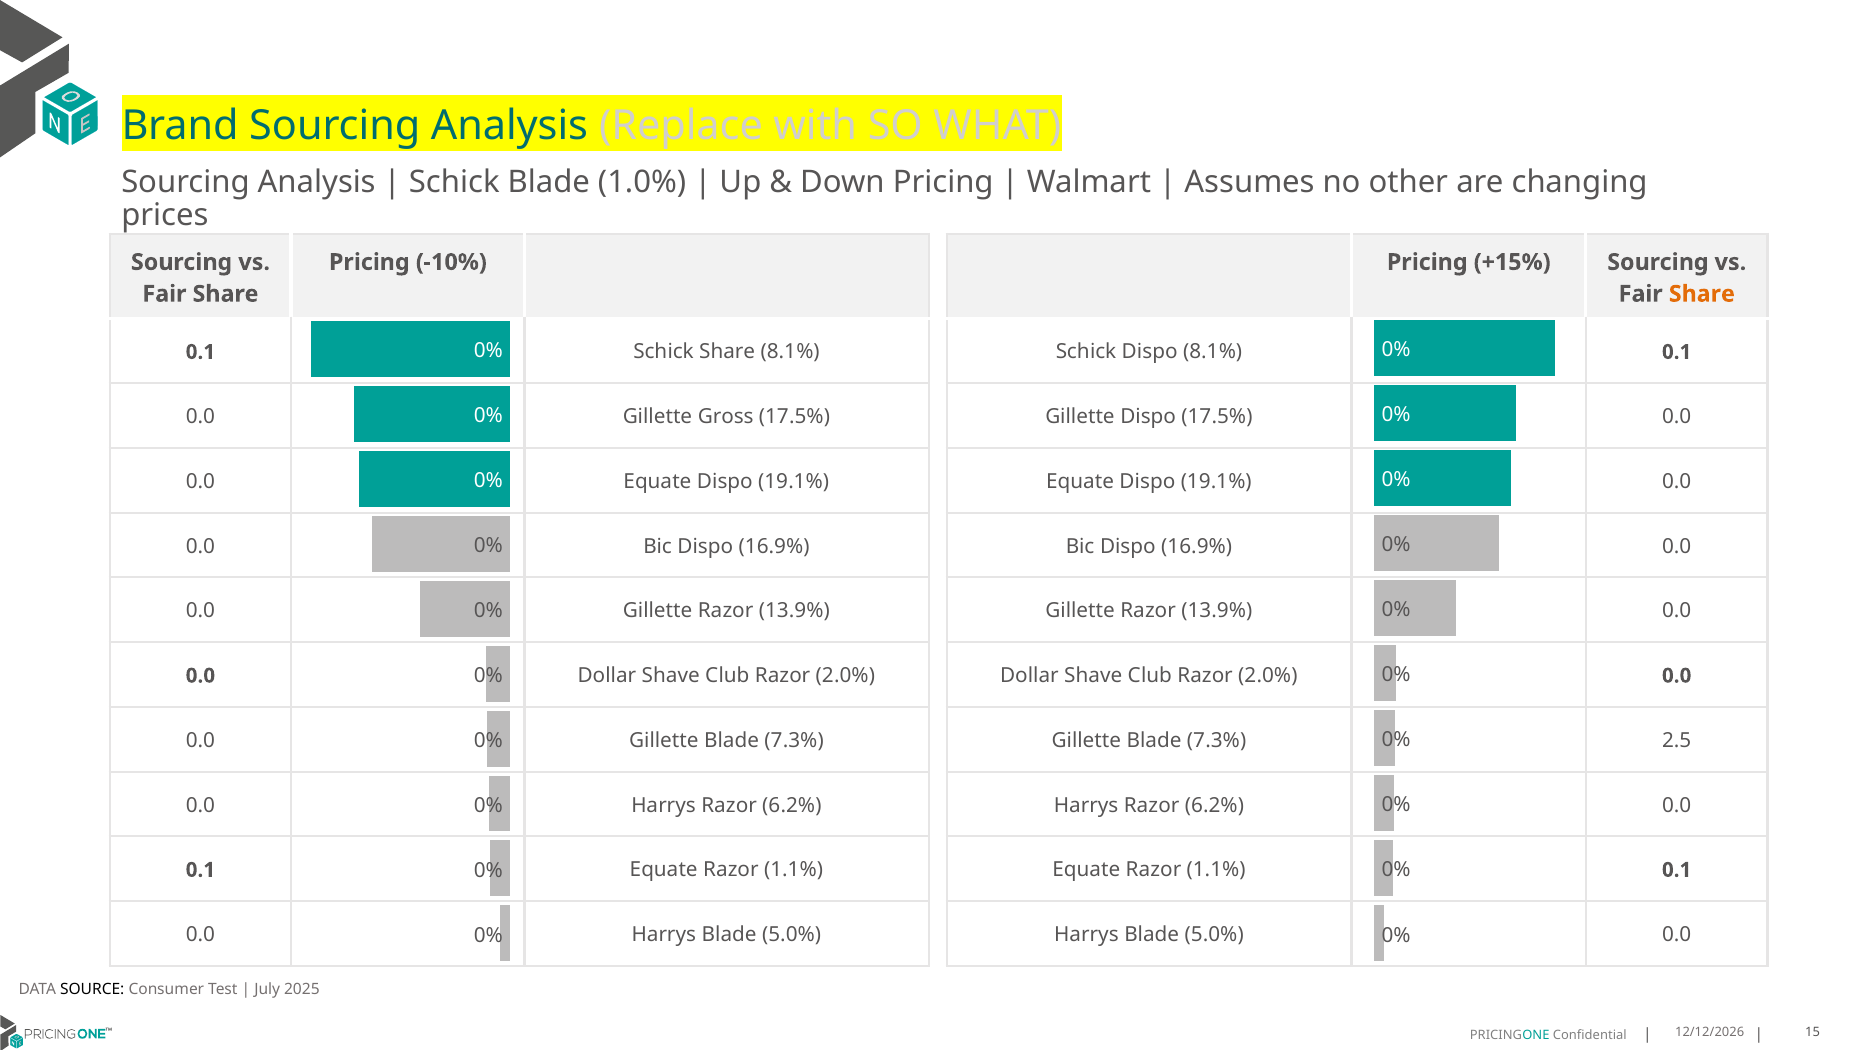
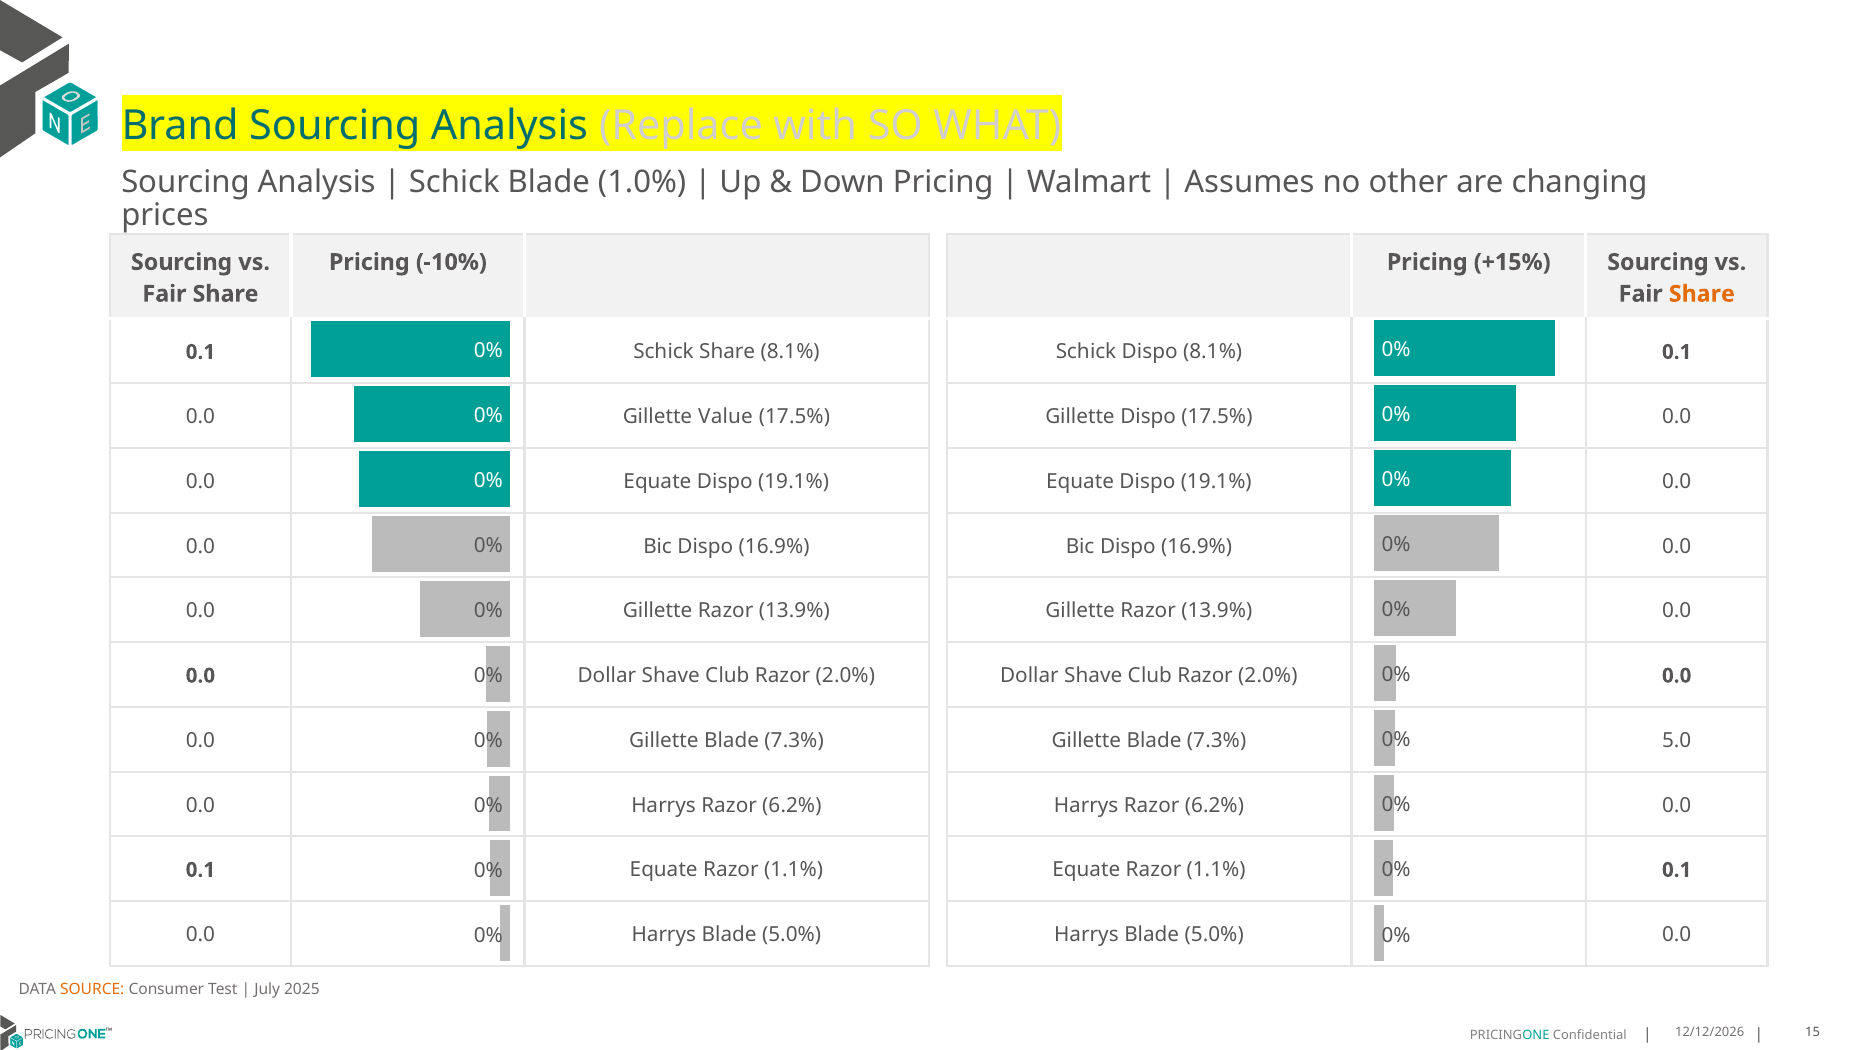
Gross: Gross -> Value
2.5: 2.5 -> 5.0
SOURCE colour: black -> orange
